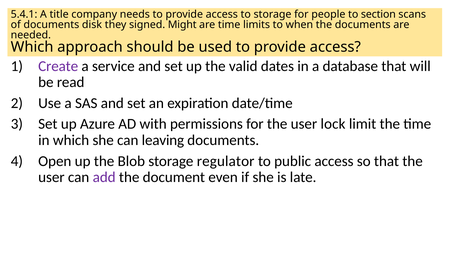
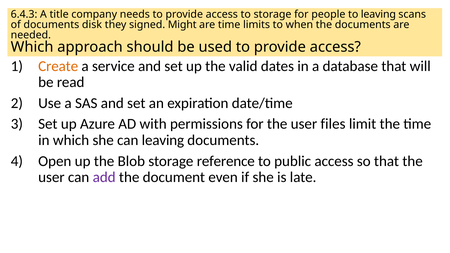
5.4.1: 5.4.1 -> 6.4.3
to section: section -> leaving
Create colour: purple -> orange
lock: lock -> files
regulator: regulator -> reference
